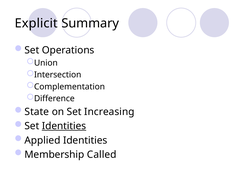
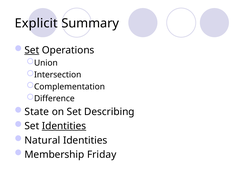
Set at (32, 50) underline: none -> present
Increasing: Increasing -> Describing
Applied: Applied -> Natural
Called: Called -> Friday
